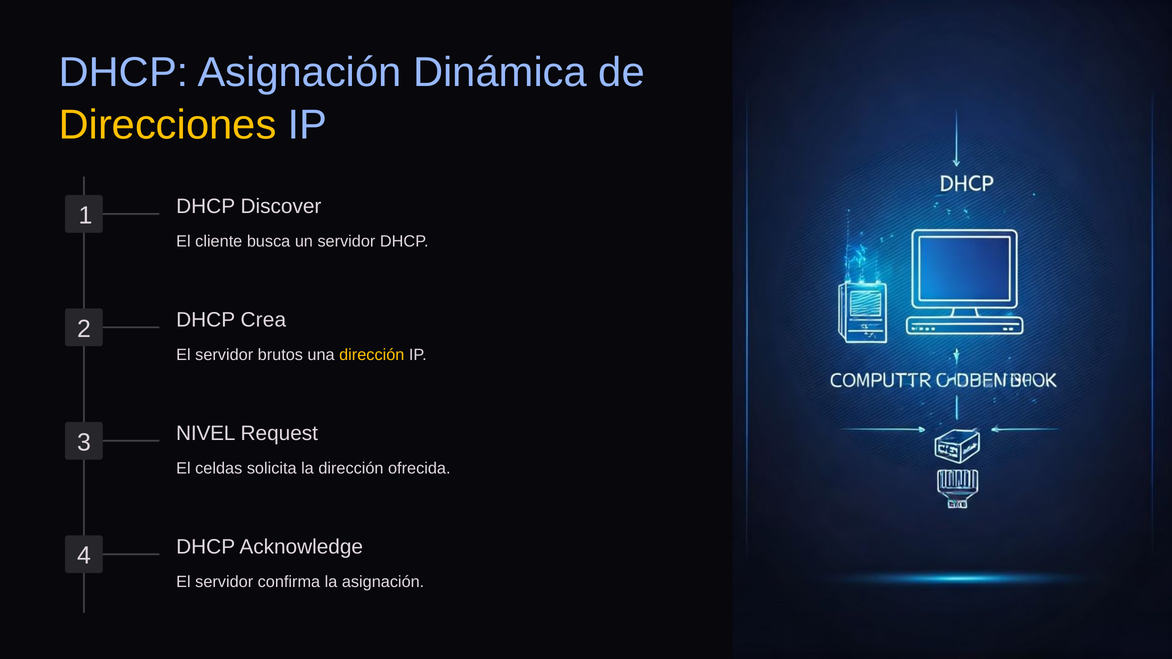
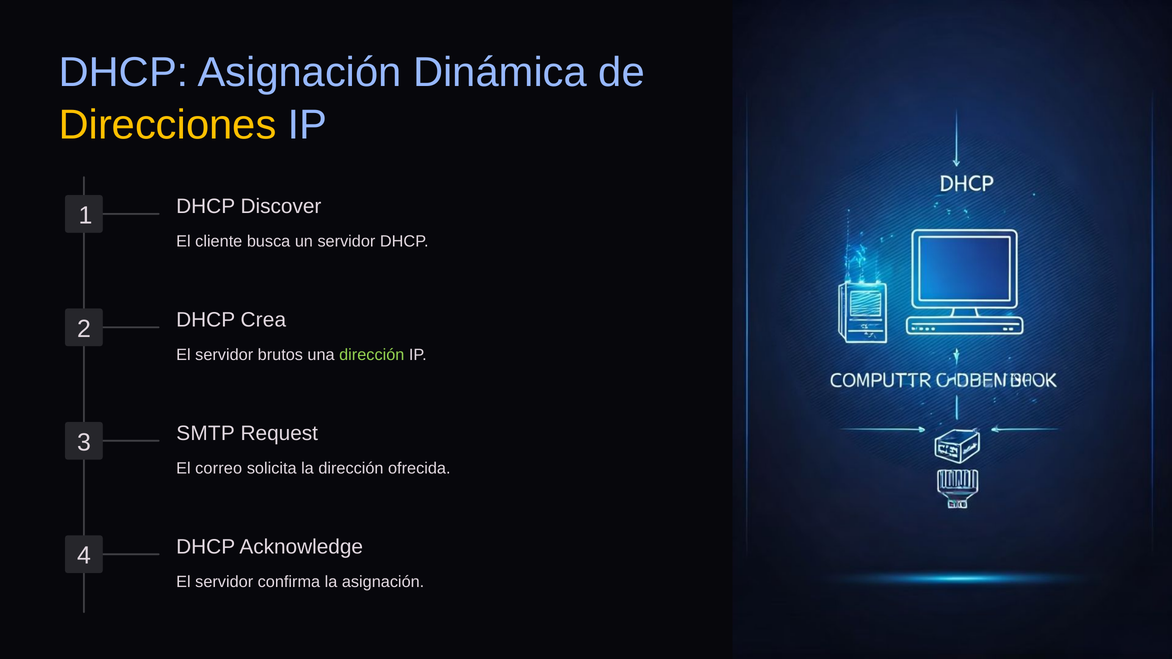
dirección at (372, 355) colour: yellow -> light green
NIVEL: NIVEL -> SMTP
celdas: celdas -> correo
